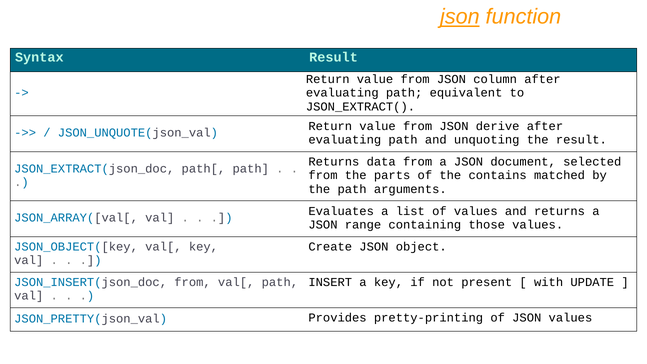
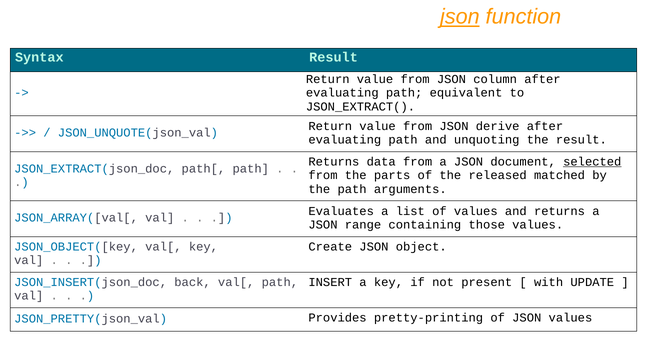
selected underline: none -> present
contains: contains -> released
from at (193, 282): from -> back
